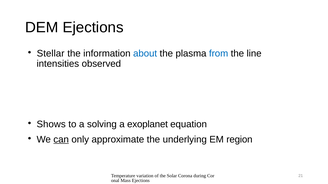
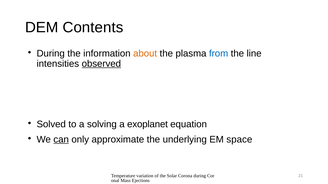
DEM Ejections: Ejections -> Contents
Stellar at (51, 54): Stellar -> During
about colour: blue -> orange
observed underline: none -> present
Shows: Shows -> Solved
region: region -> space
